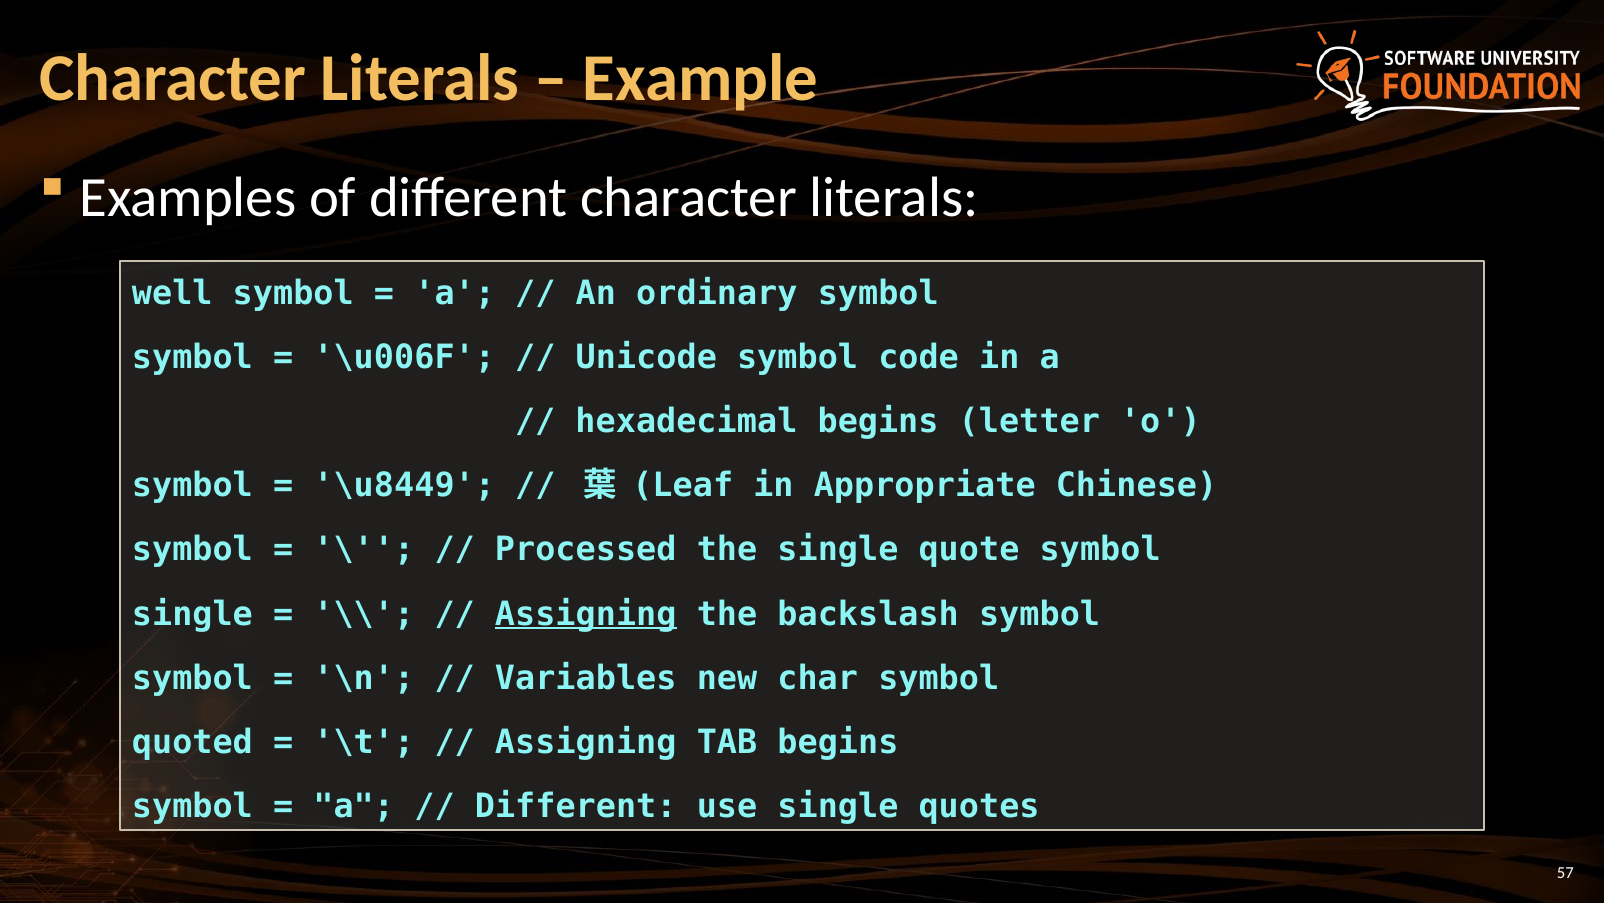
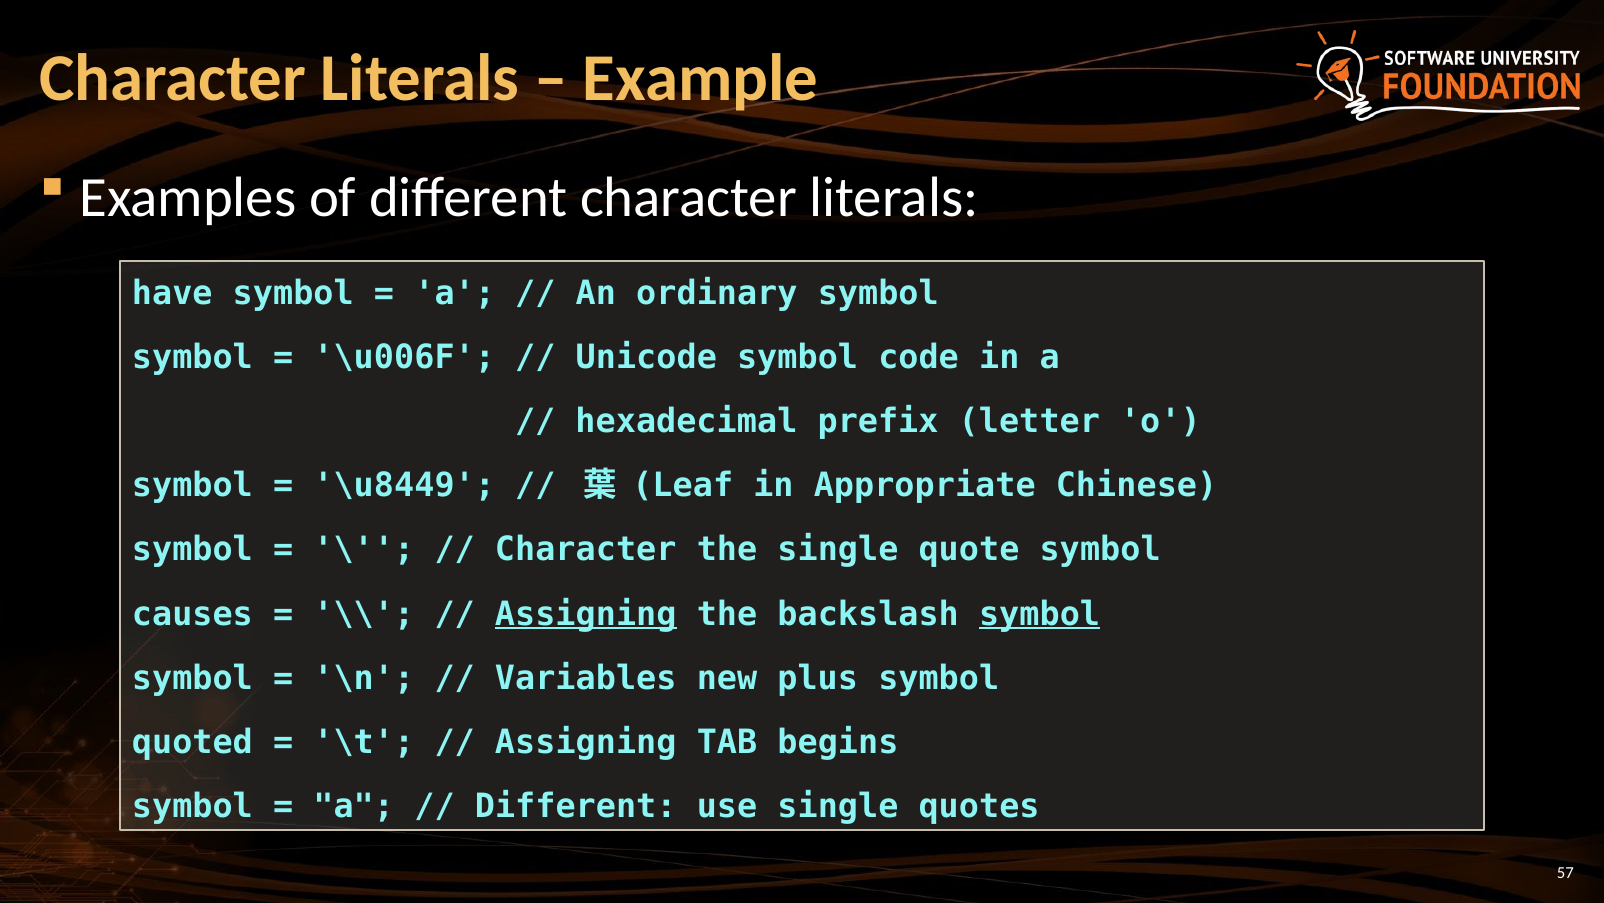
well: well -> have
hexadecimal begins: begins -> prefix
Processed at (586, 550): Processed -> Character
single at (192, 614): single -> causes
symbol at (1040, 614) underline: none -> present
char: char -> plus
